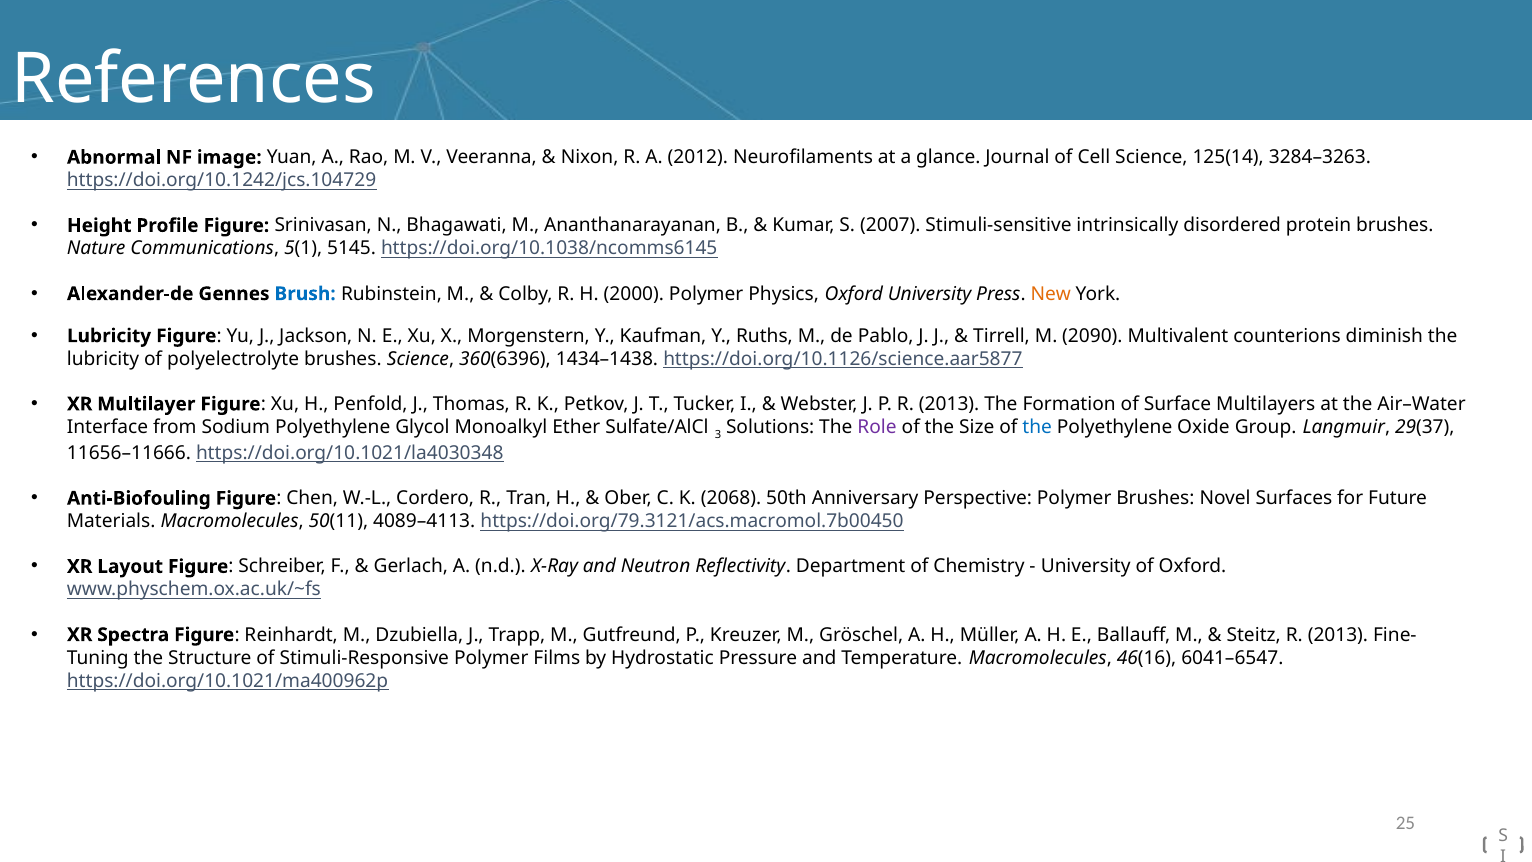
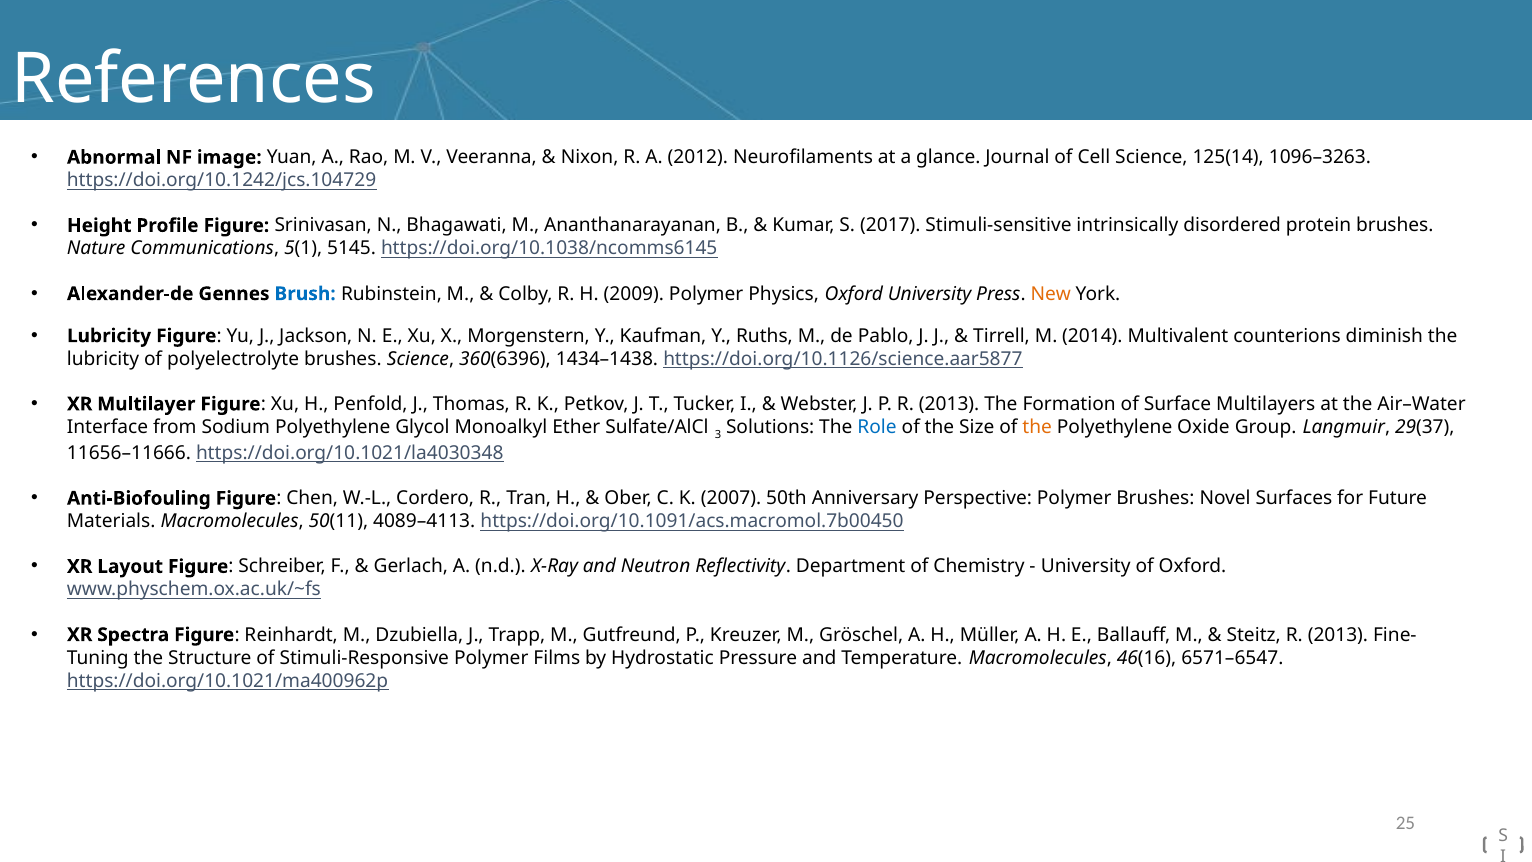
3284–3263: 3284–3263 -> 1096–3263
2007: 2007 -> 2017
2000: 2000 -> 2009
2090: 2090 -> 2014
Role colour: purple -> blue
the at (1037, 427) colour: blue -> orange
2068: 2068 -> 2007
https://doi.org/79.3121/acs.macromol.7b00450: https://doi.org/79.3121/acs.macromol.7b00450 -> https://doi.org/10.1091/acs.macromol.7b00450
6041–6547: 6041–6547 -> 6571–6547
